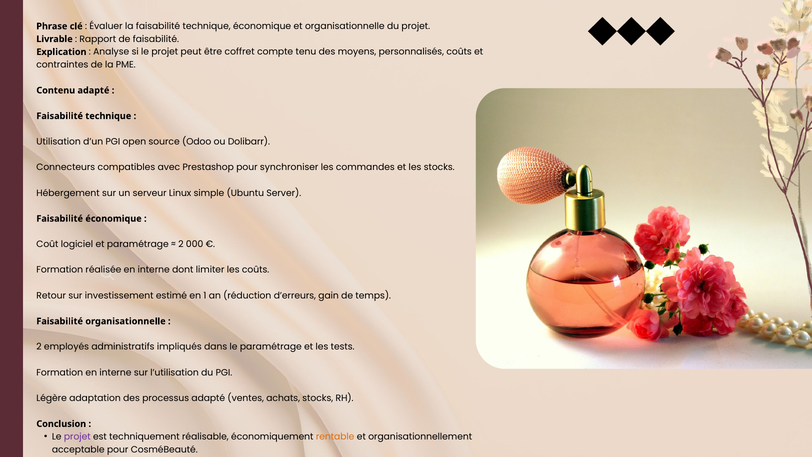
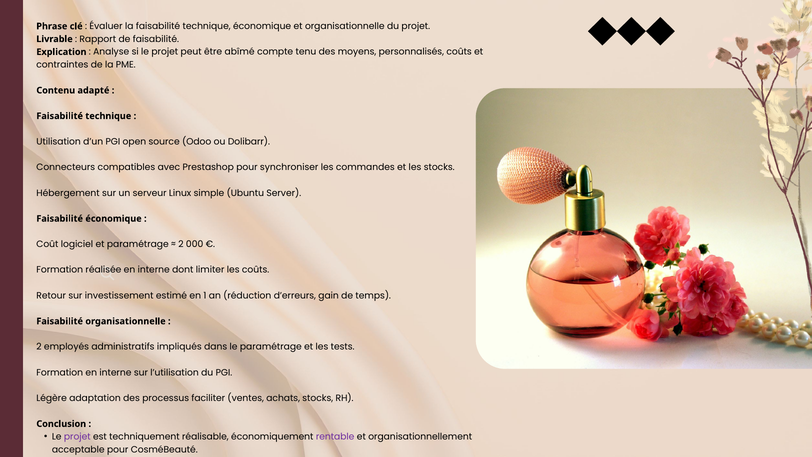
coffret: coffret -> abîmé
processus adapté: adapté -> faciliter
rentable colour: orange -> purple
